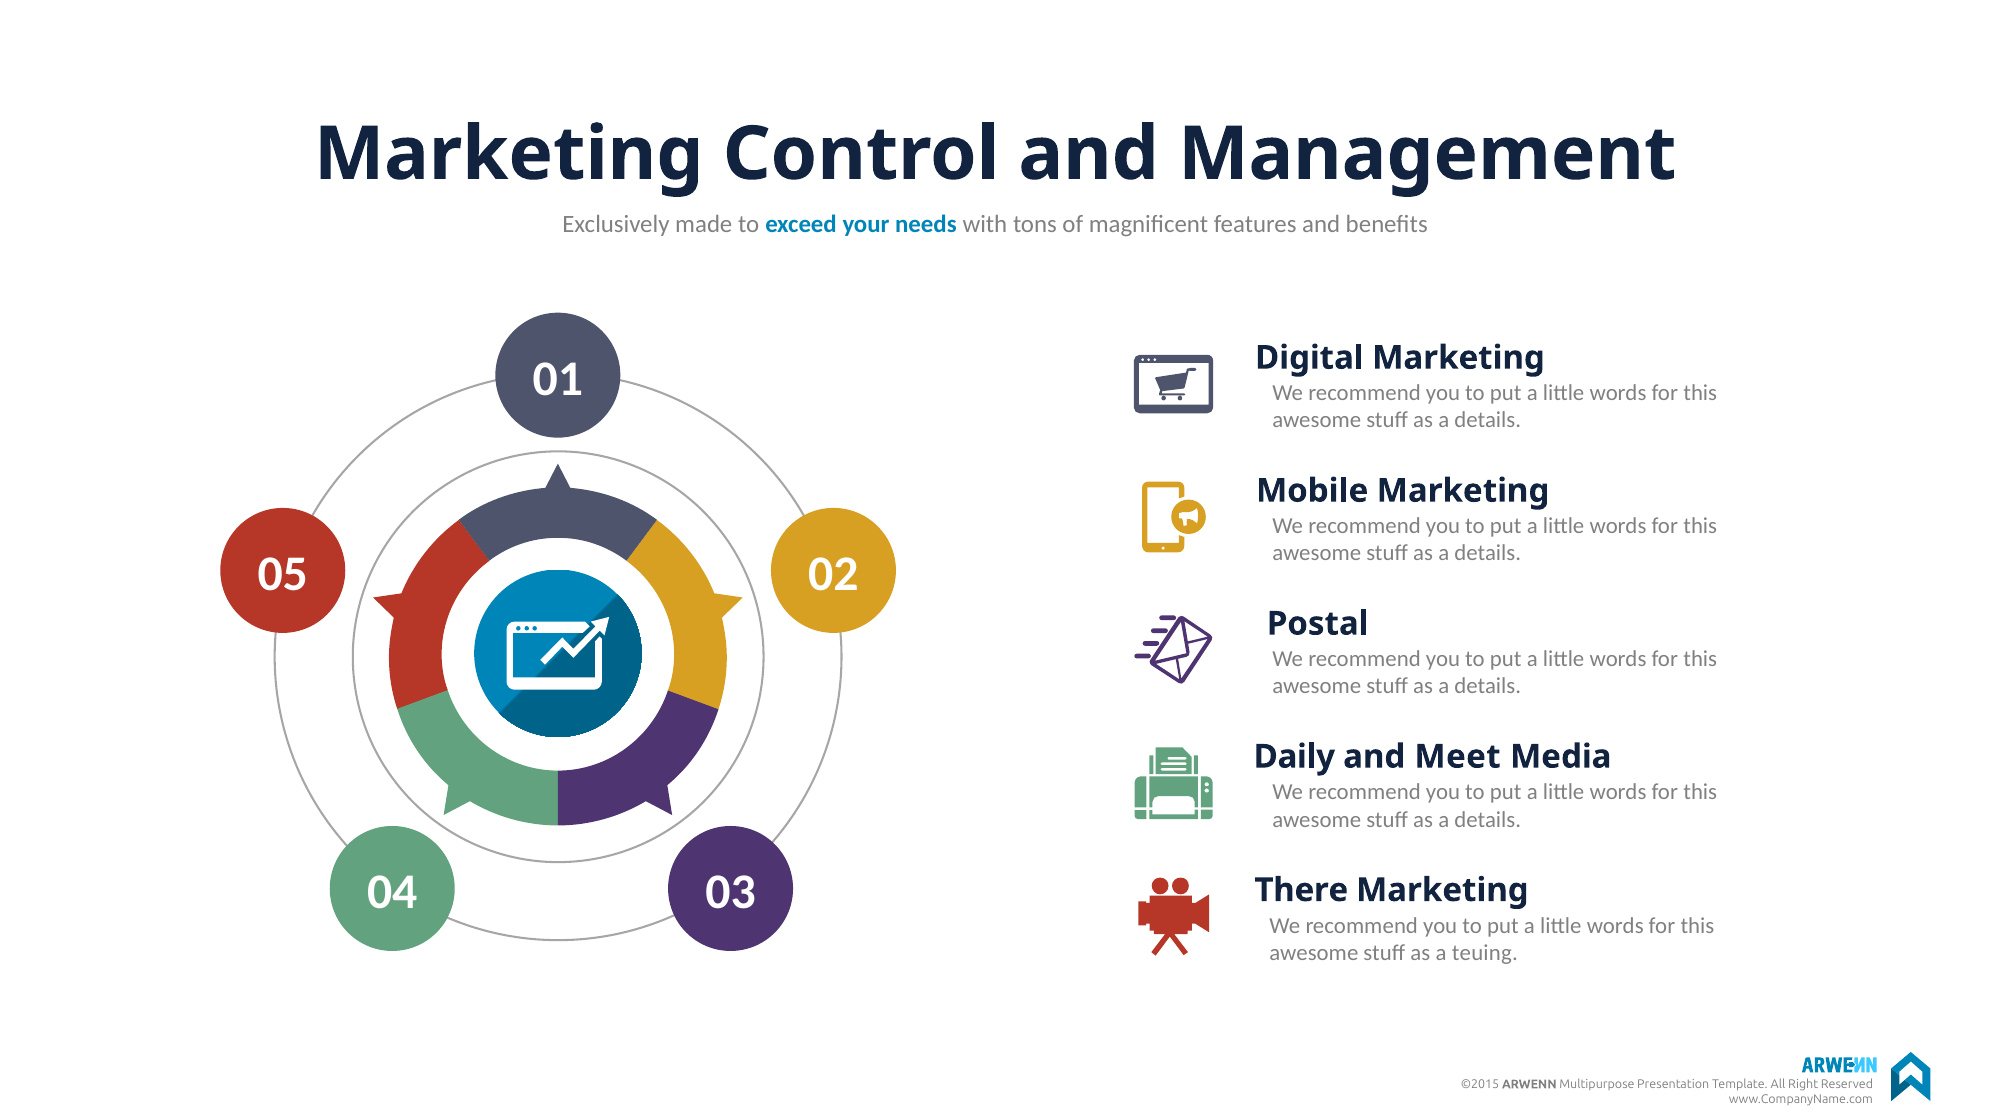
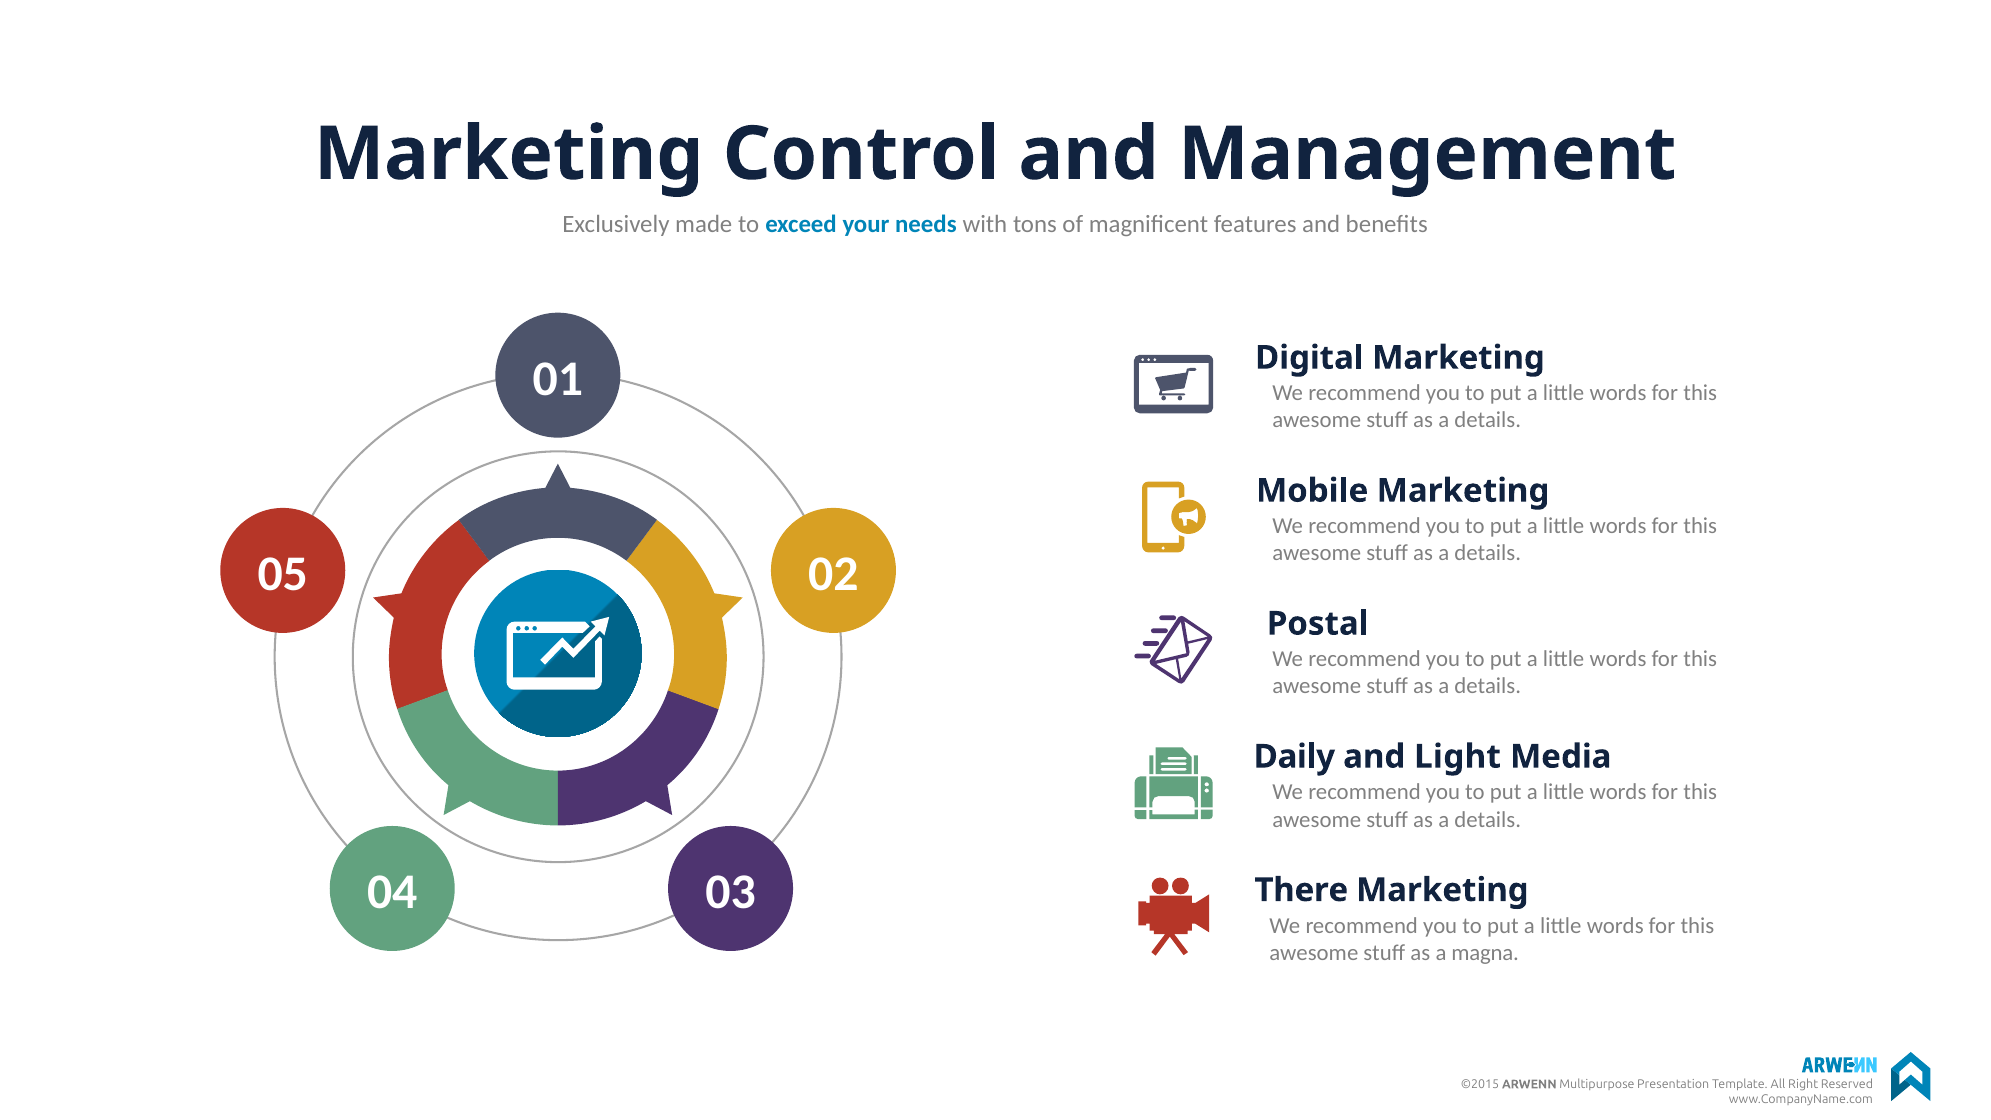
Meet: Meet -> Light
teuing: teuing -> magna
